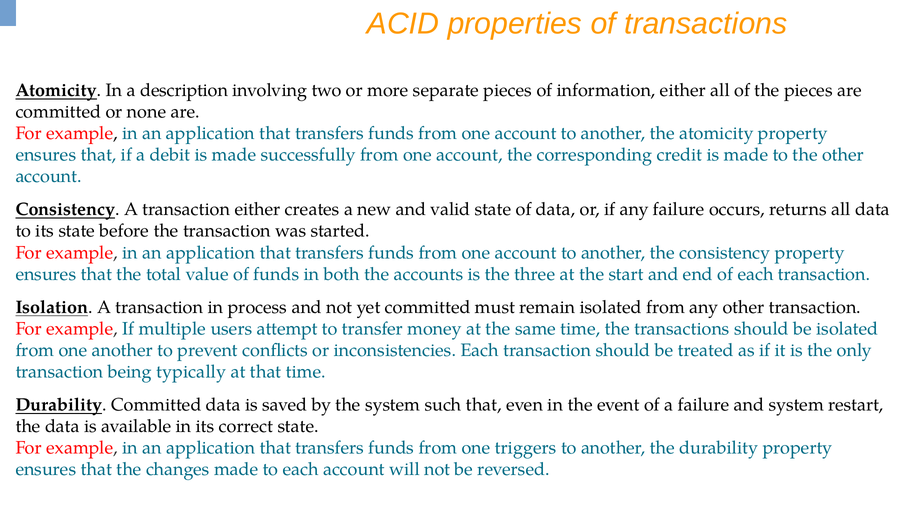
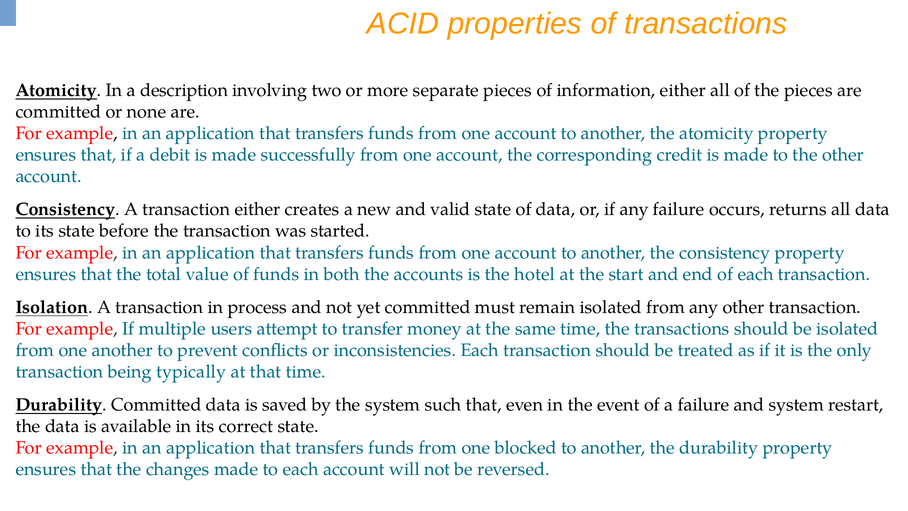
three: three -> hotel
triggers: triggers -> blocked
